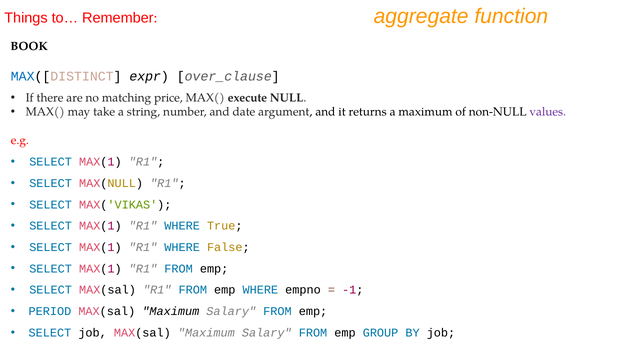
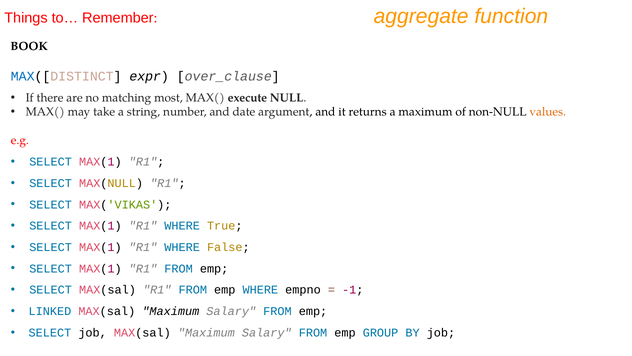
price: price -> most
values colour: purple -> orange
PERIOD: PERIOD -> LINKED
